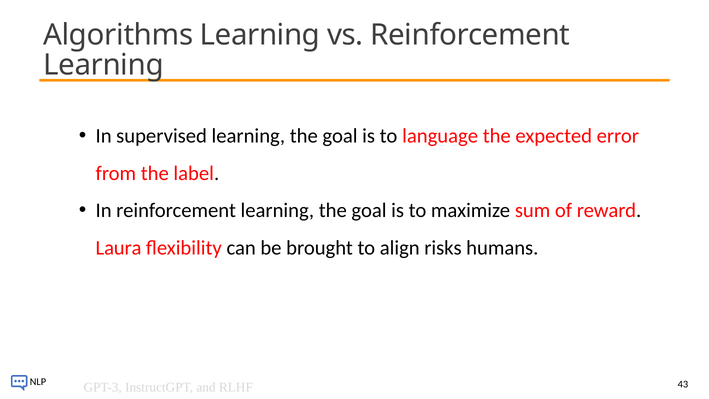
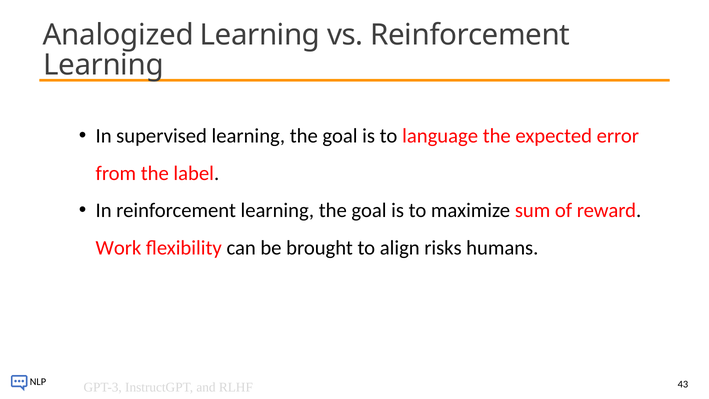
Algorithms: Algorithms -> Analogized
Laura: Laura -> Work
